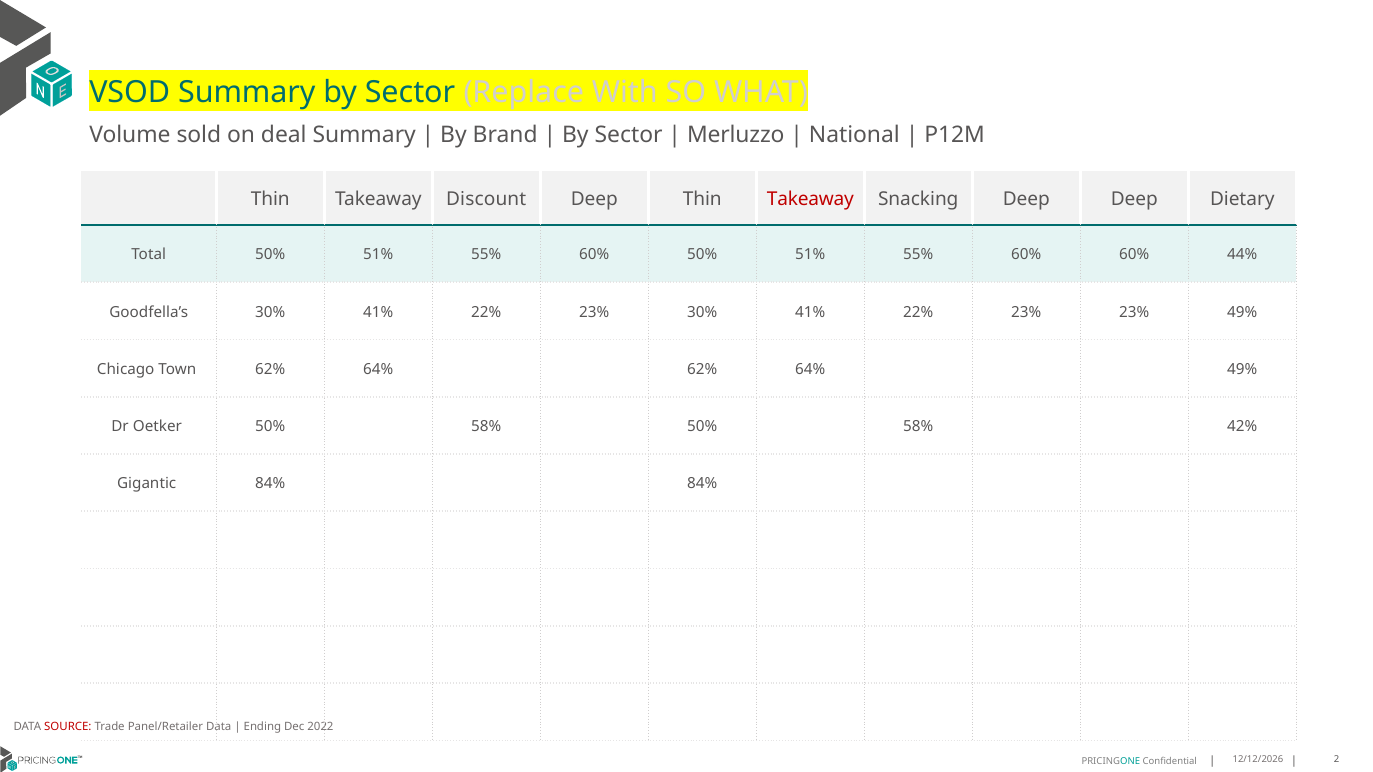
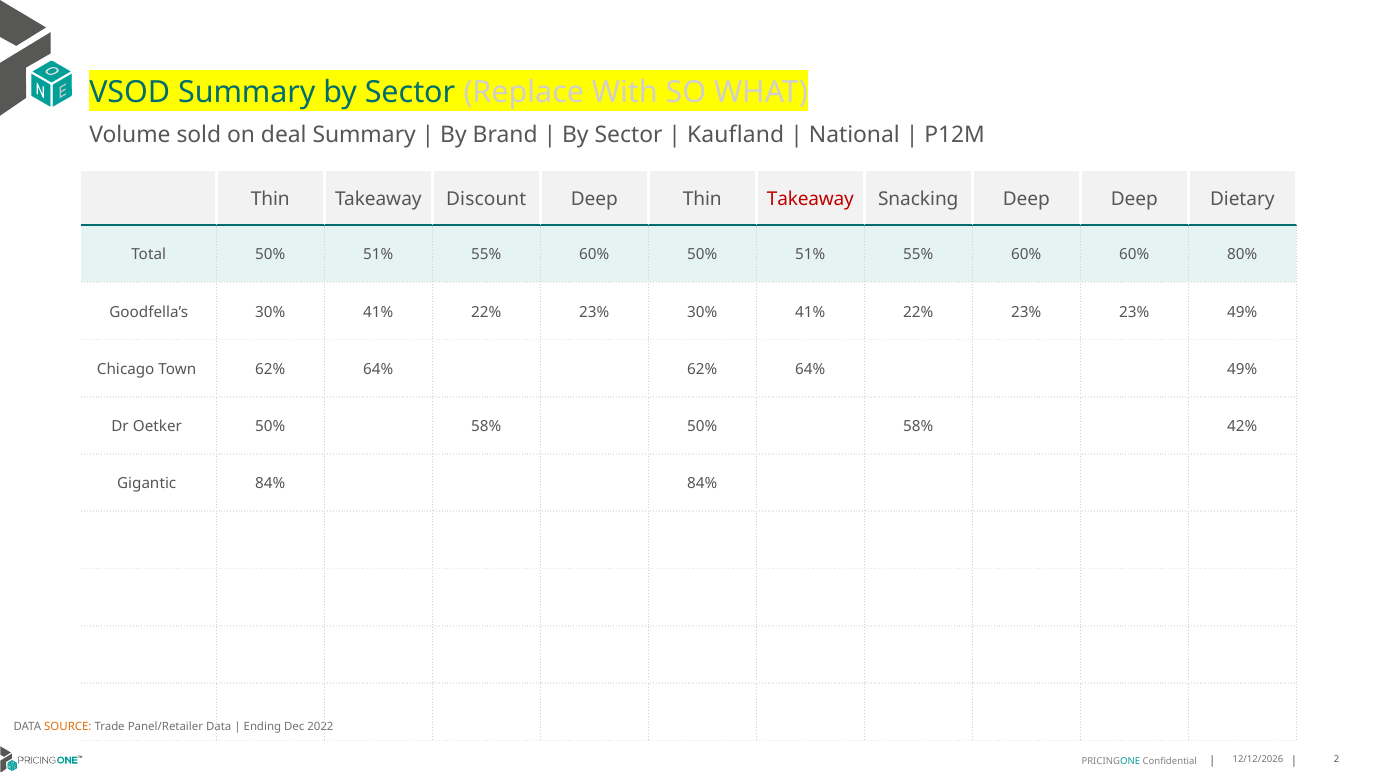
Merluzzo: Merluzzo -> Kaufland
44%: 44% -> 80%
SOURCE colour: red -> orange
